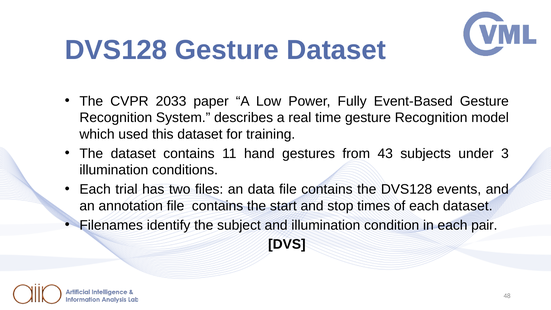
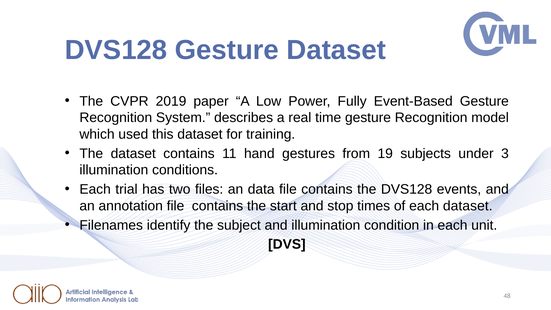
2033: 2033 -> 2019
43: 43 -> 19
pair: pair -> unit
